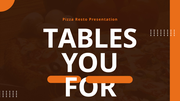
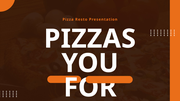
TABLES: TABLES -> PIZZAS
